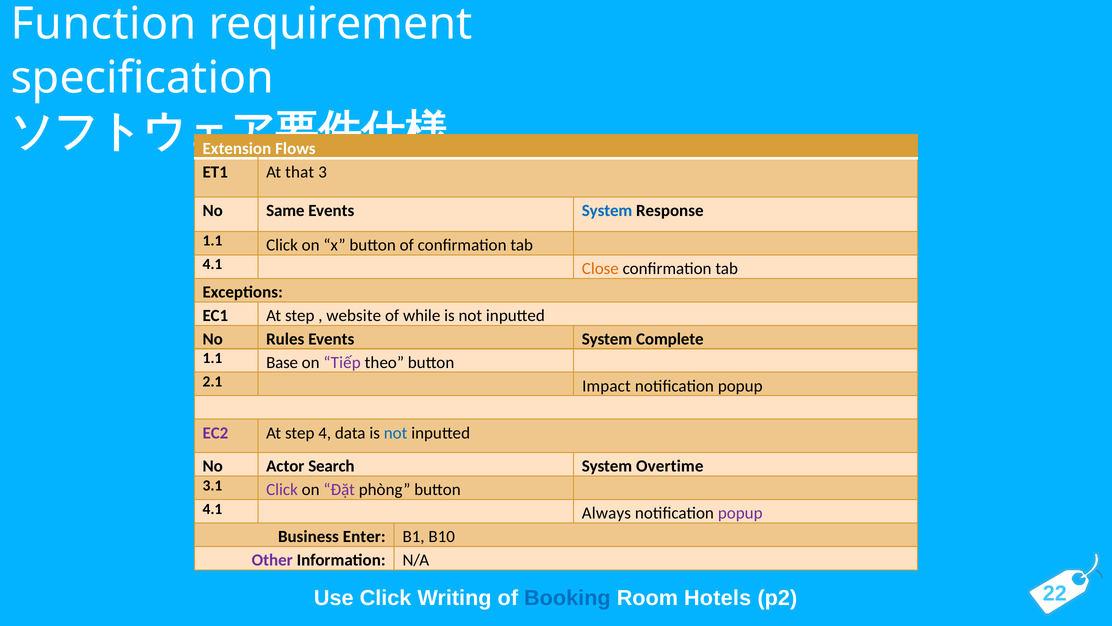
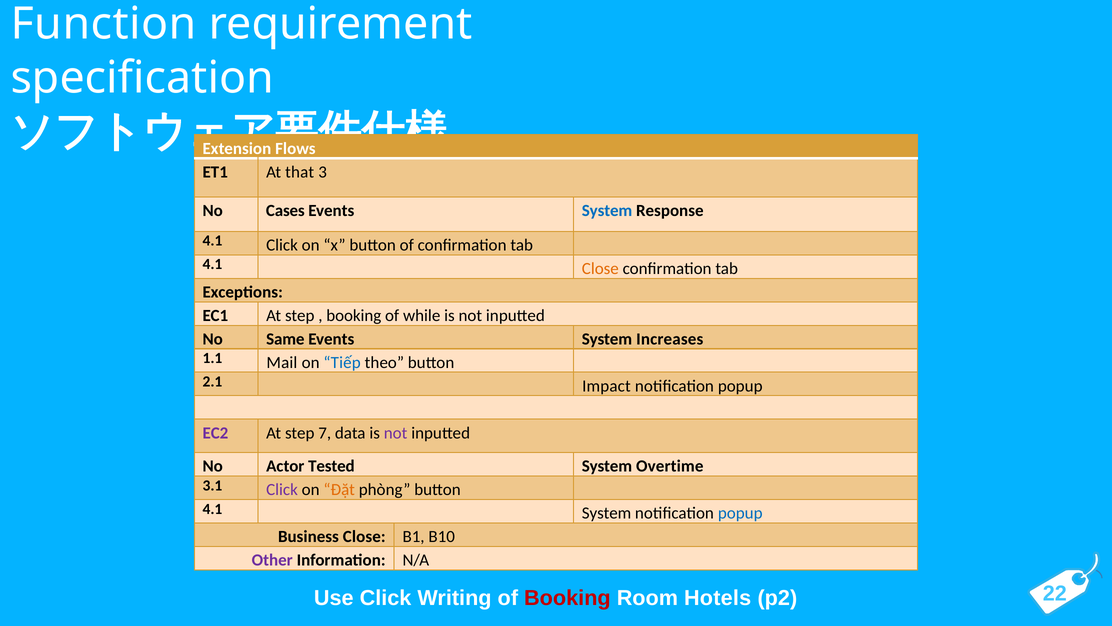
Same: Same -> Cases
1.1 at (212, 241): 1.1 -> 4.1
website at (354, 315): website -> booking
Rules: Rules -> Same
Complete: Complete -> Increases
Base: Base -> Mail
Tiếp colour: purple -> blue
4: 4 -> 7
not at (396, 433) colour: blue -> purple
Search: Search -> Tested
Đặt colour: purple -> orange
4.1 Always: Always -> System
popup at (740, 513) colour: purple -> blue
Business Enter: Enter -> Close
Booking at (567, 598) colour: blue -> red
